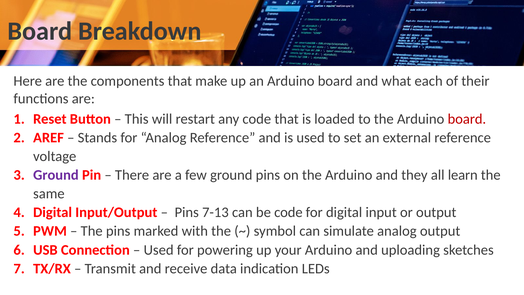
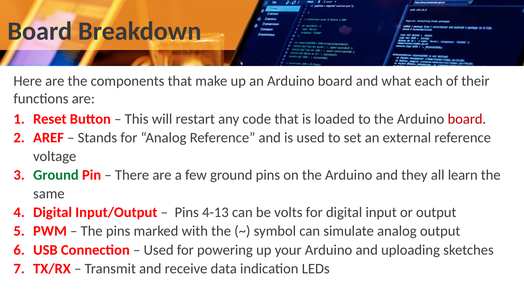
Ground at (56, 175) colour: purple -> green
7-13: 7-13 -> 4-13
be code: code -> volts
